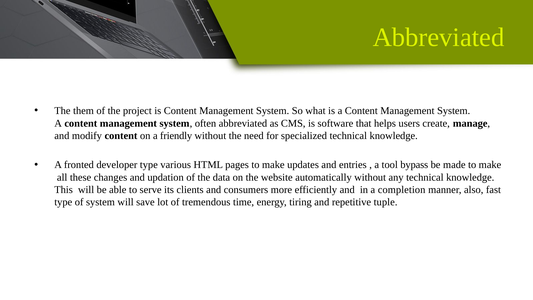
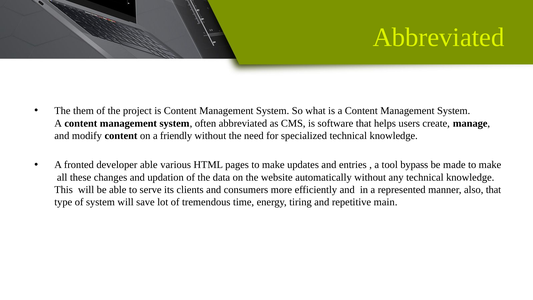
developer type: type -> able
completion: completion -> represented
also fast: fast -> that
tuple: tuple -> main
